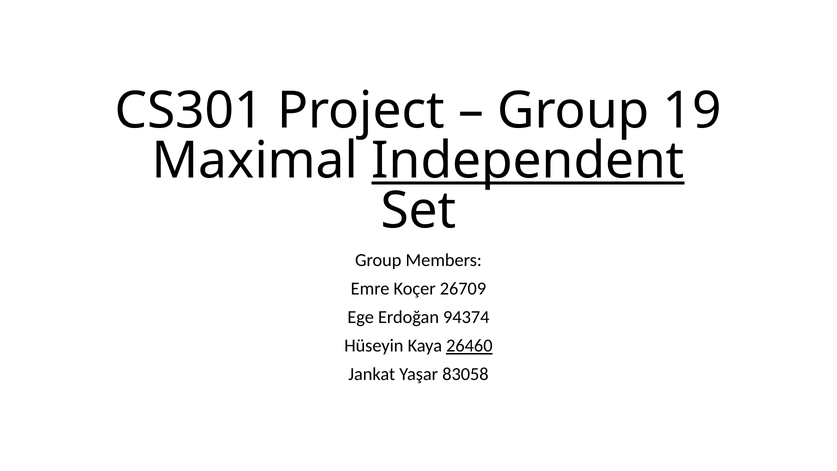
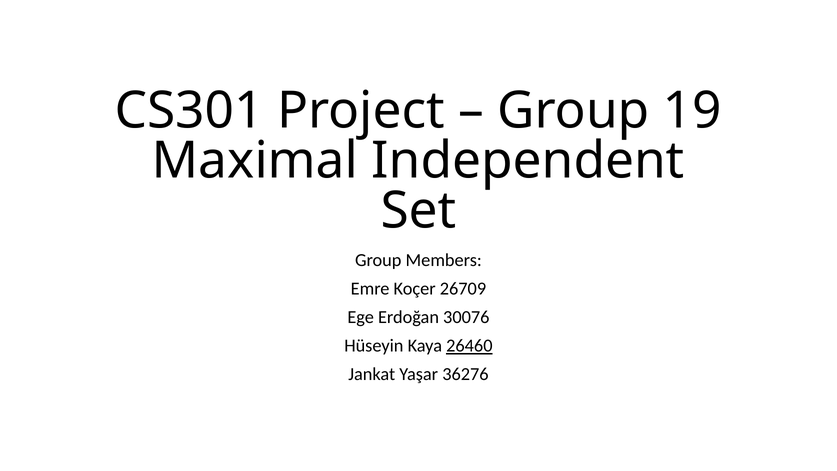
Independent underline: present -> none
94374: 94374 -> 30076
83058: 83058 -> 36276
